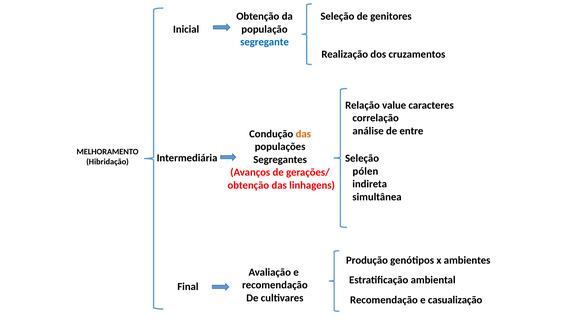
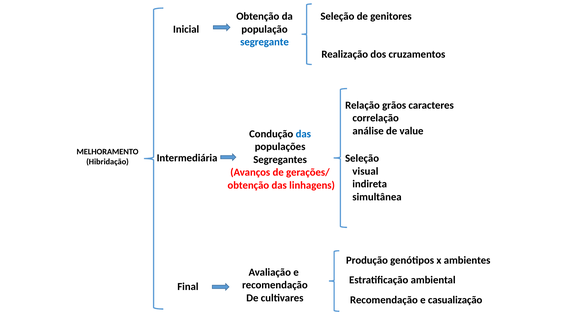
value: value -> grãos
entre: entre -> value
das at (303, 134) colour: orange -> blue
pólen: pólen -> visual
